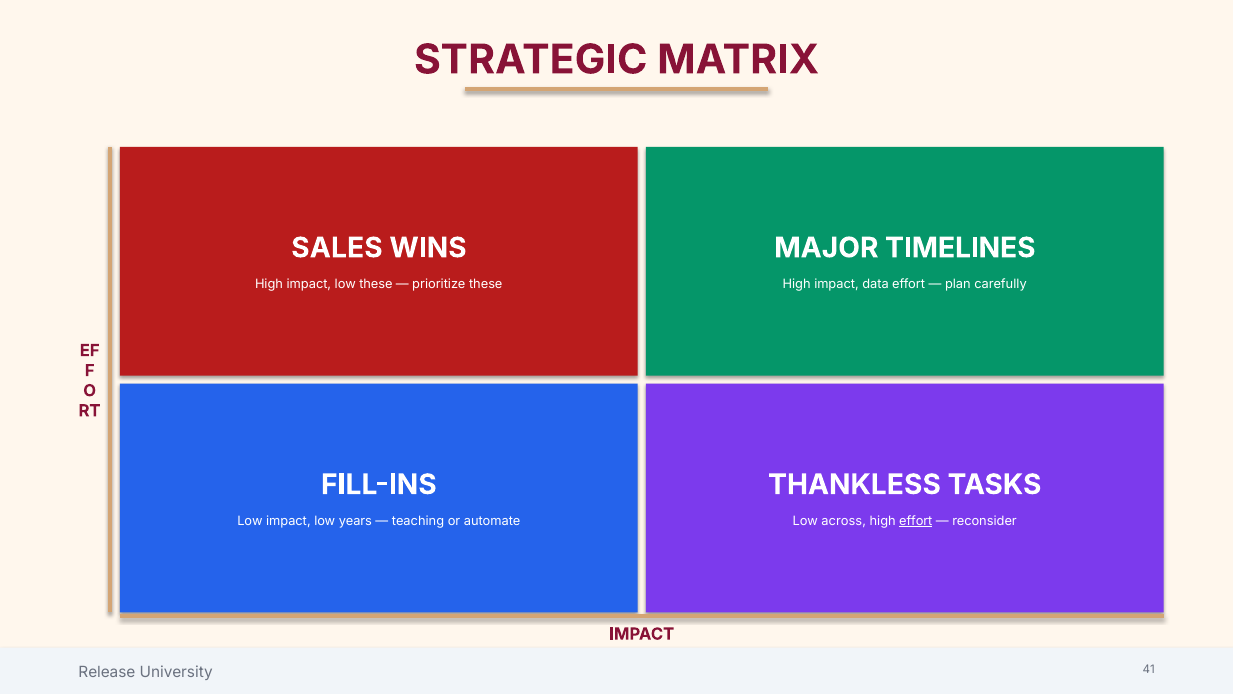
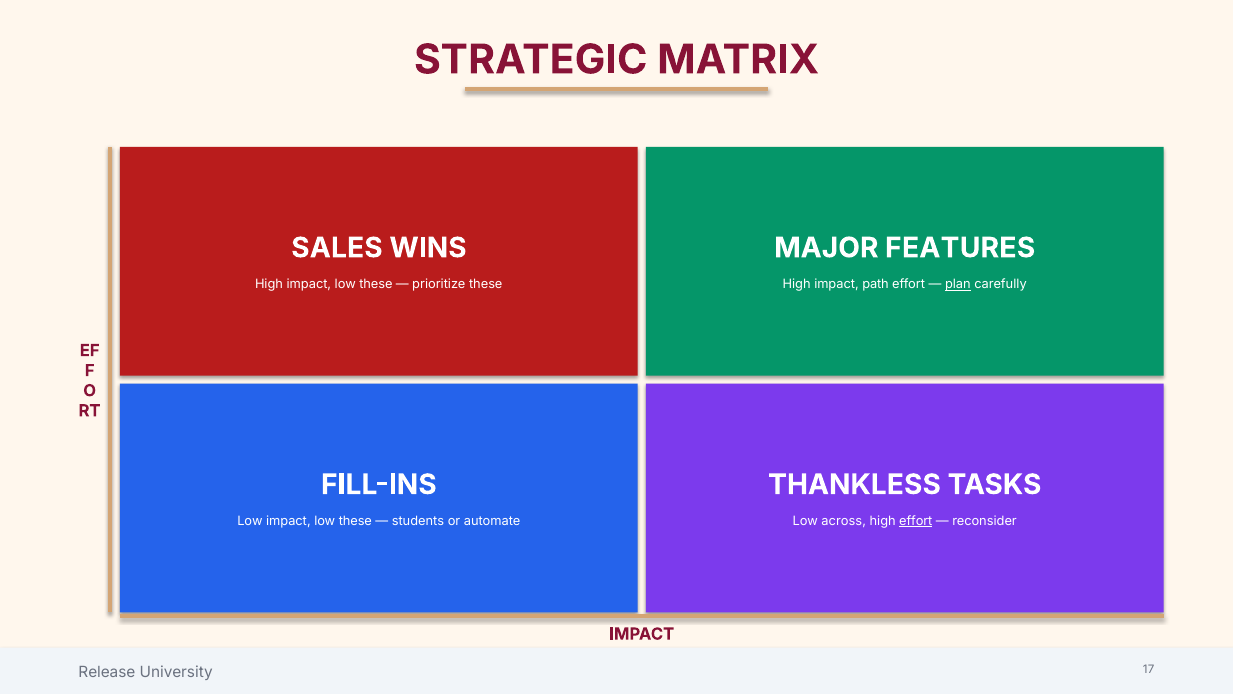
TIMELINES: TIMELINES -> FEATURES
data: data -> path
plan underline: none -> present
Low impact low years: years -> these
teaching: teaching -> students
41: 41 -> 17
